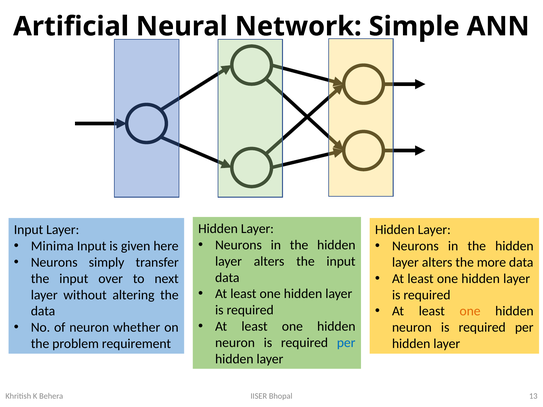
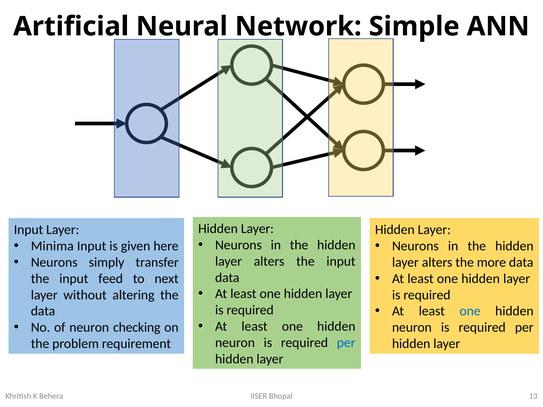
over: over -> feed
one at (470, 311) colour: orange -> blue
whether: whether -> checking
